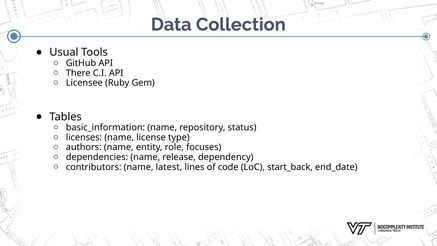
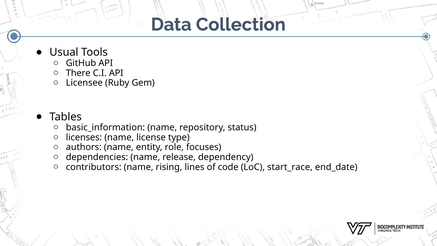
latest: latest -> rising
start_back: start_back -> start_race
